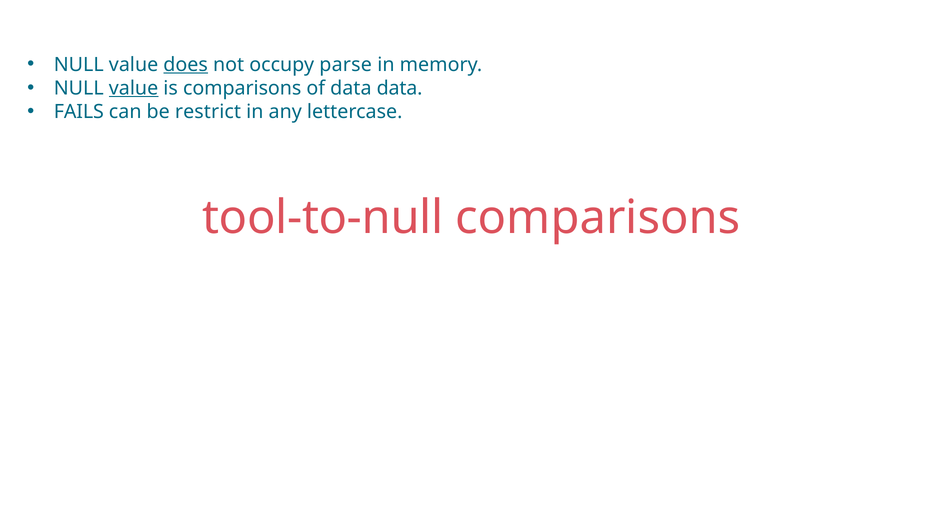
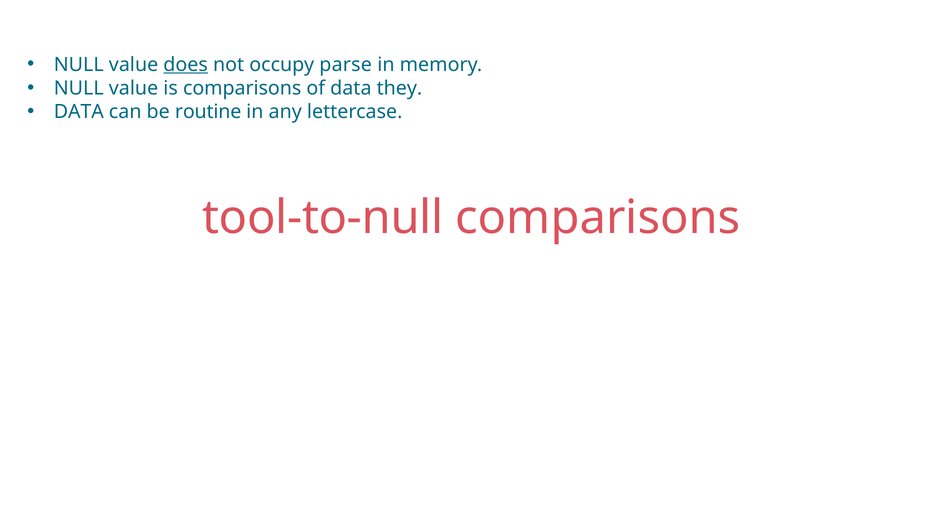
value at (134, 88) underline: present -> none
data data: data -> they
FAILS at (79, 112): FAILS -> DATA
restrict: restrict -> routine
